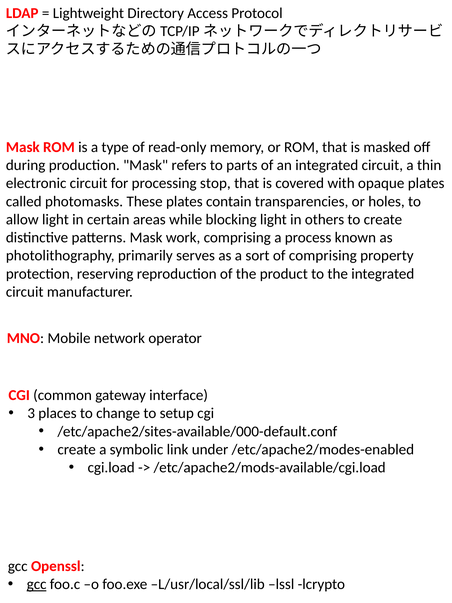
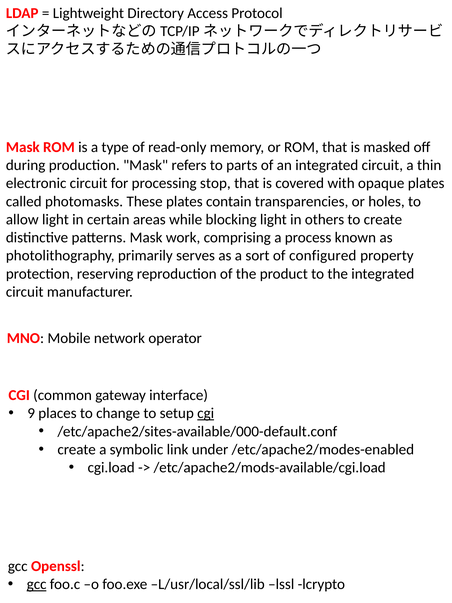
of comprising: comprising -> configured
3: 3 -> 9
cgi at (206, 413) underline: none -> present
